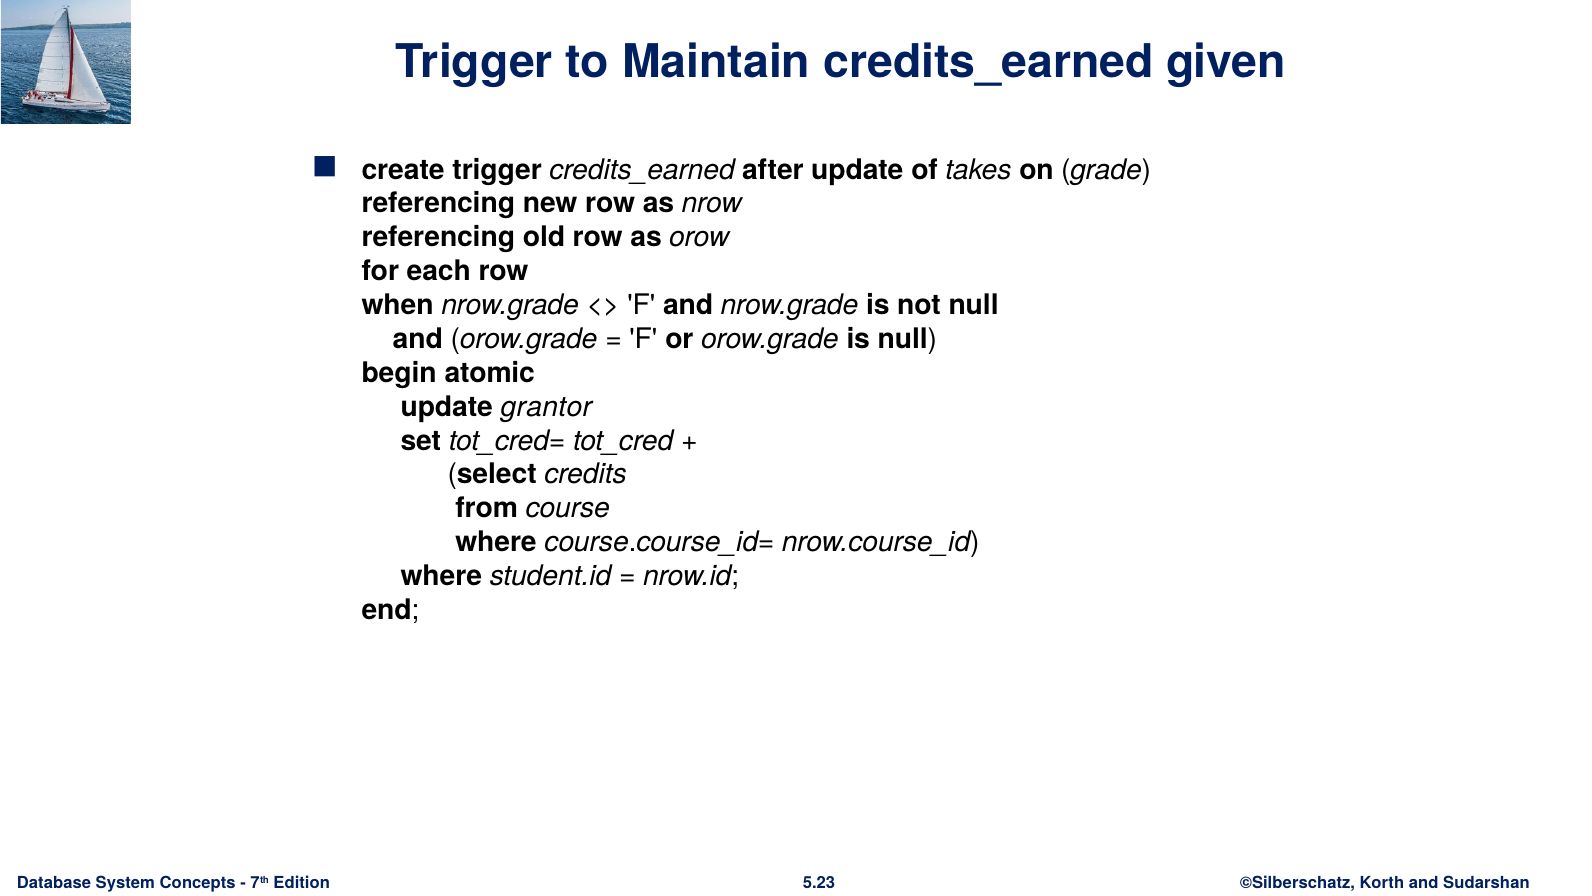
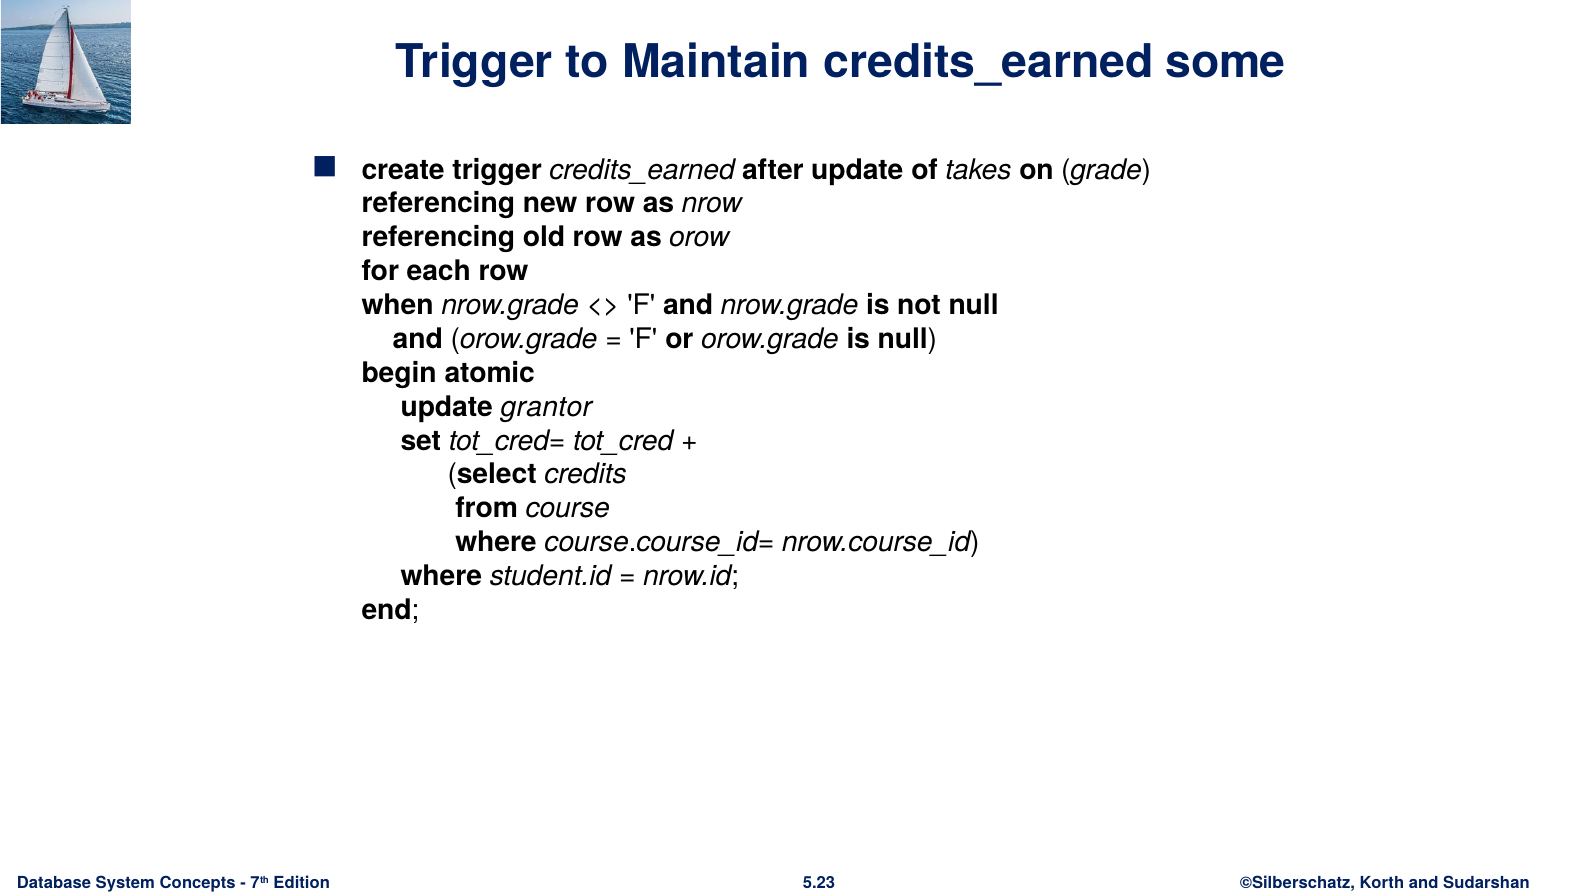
given: given -> some
